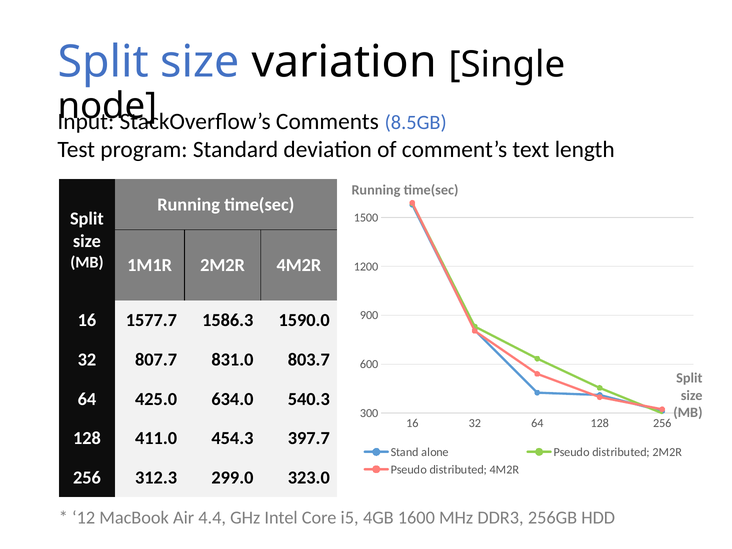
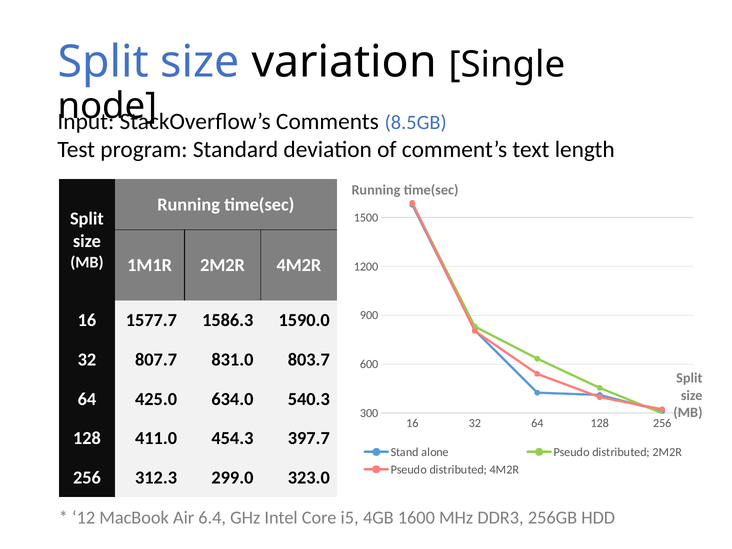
4.4: 4.4 -> 6.4
